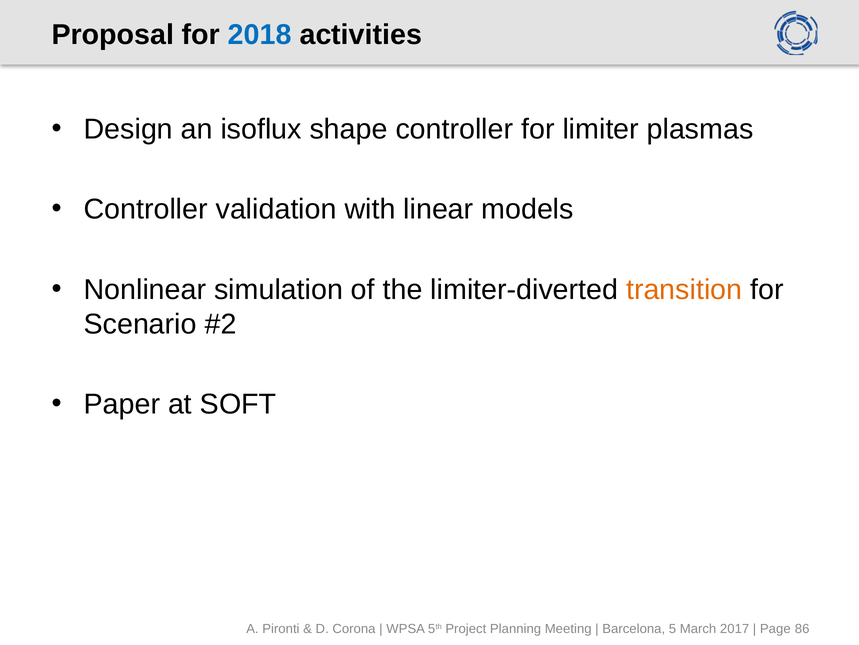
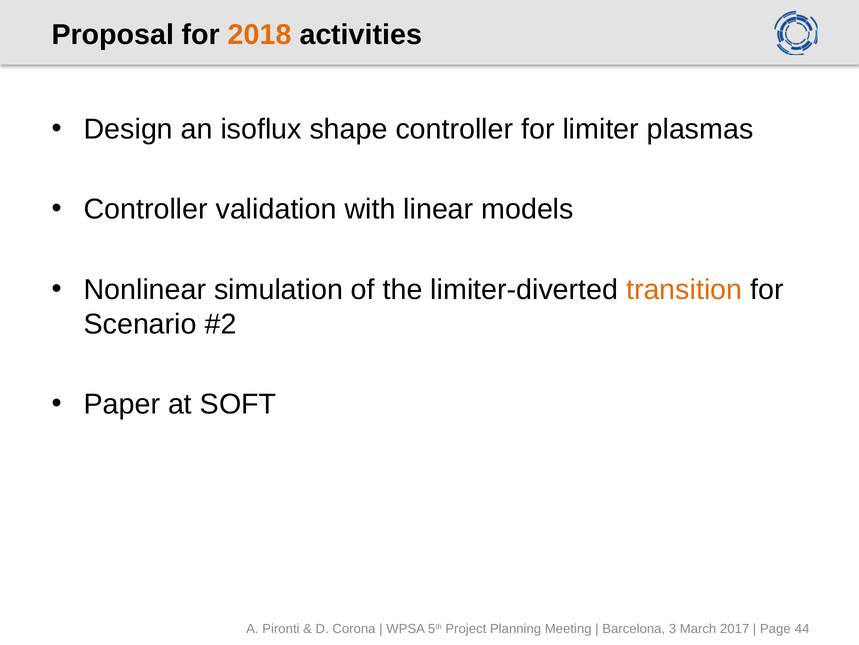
2018 colour: blue -> orange
5: 5 -> 3
86: 86 -> 44
